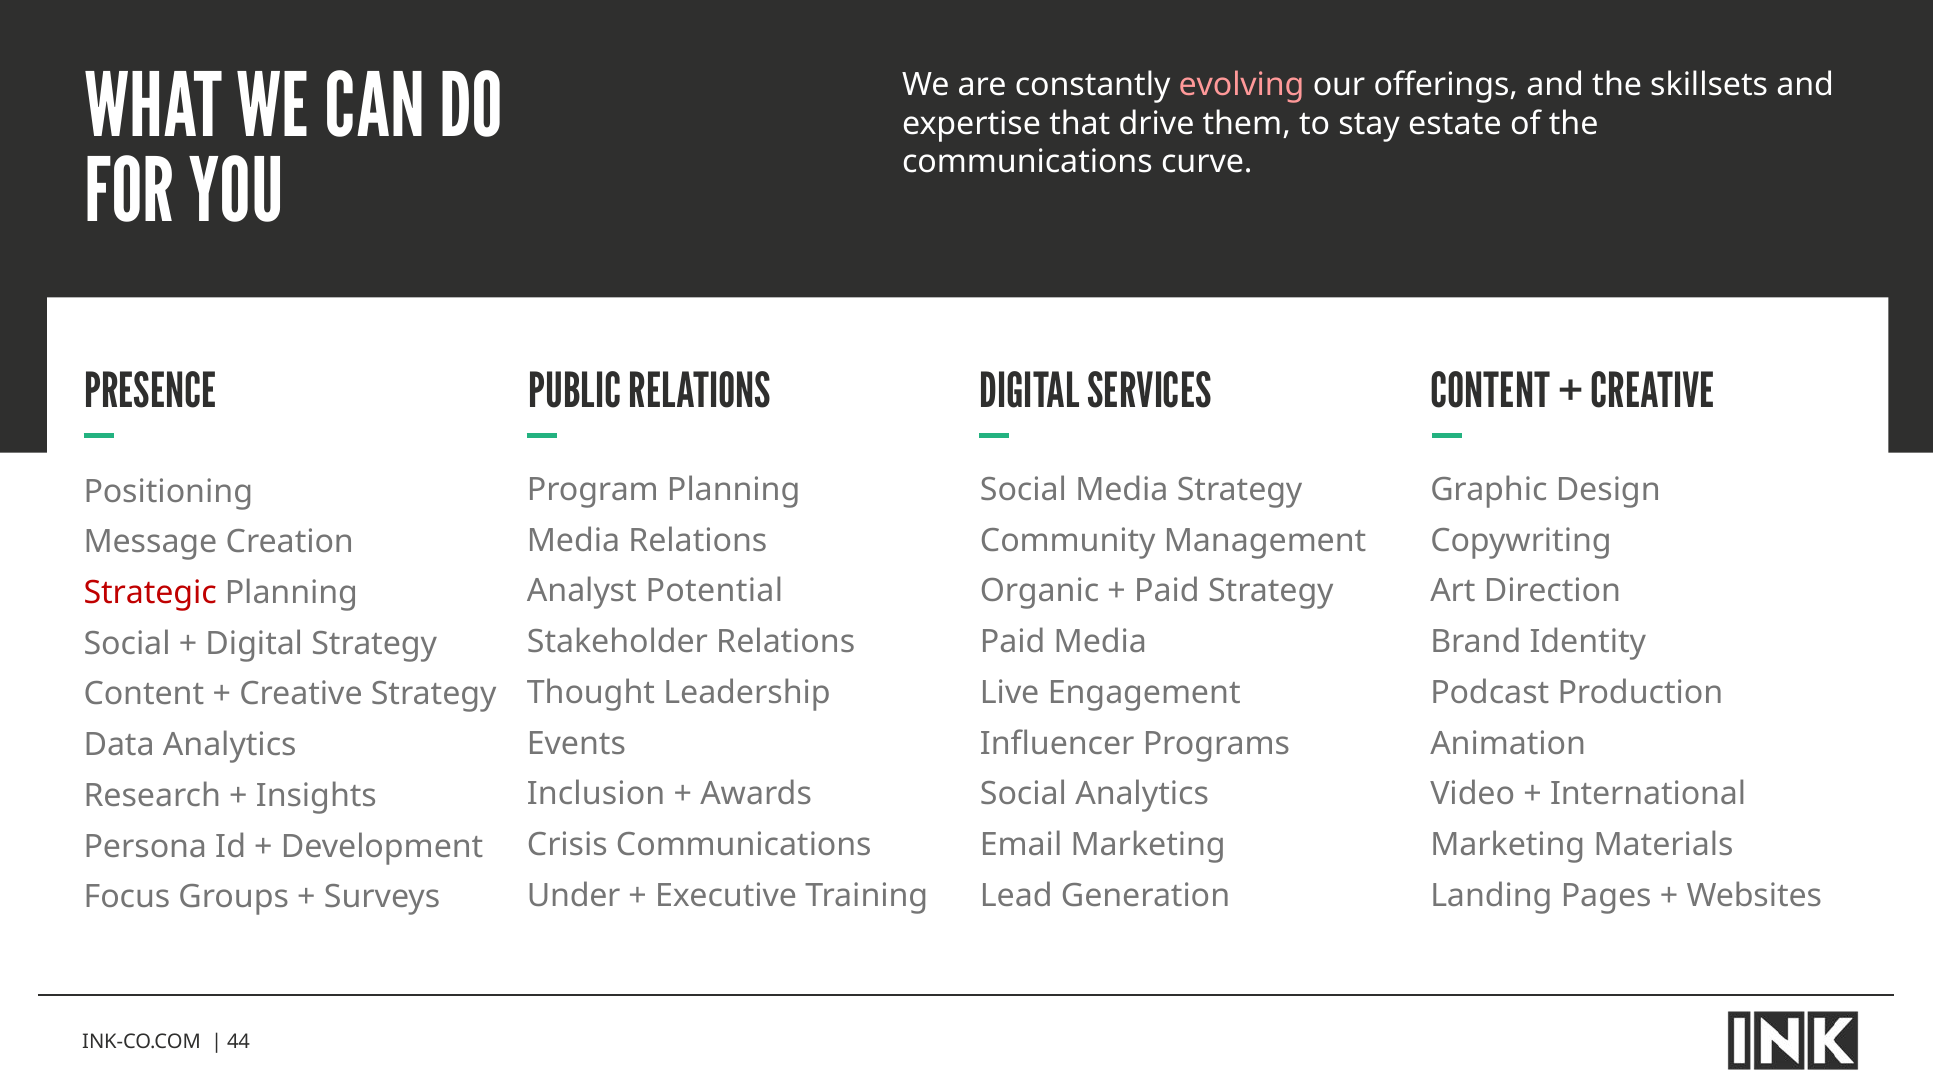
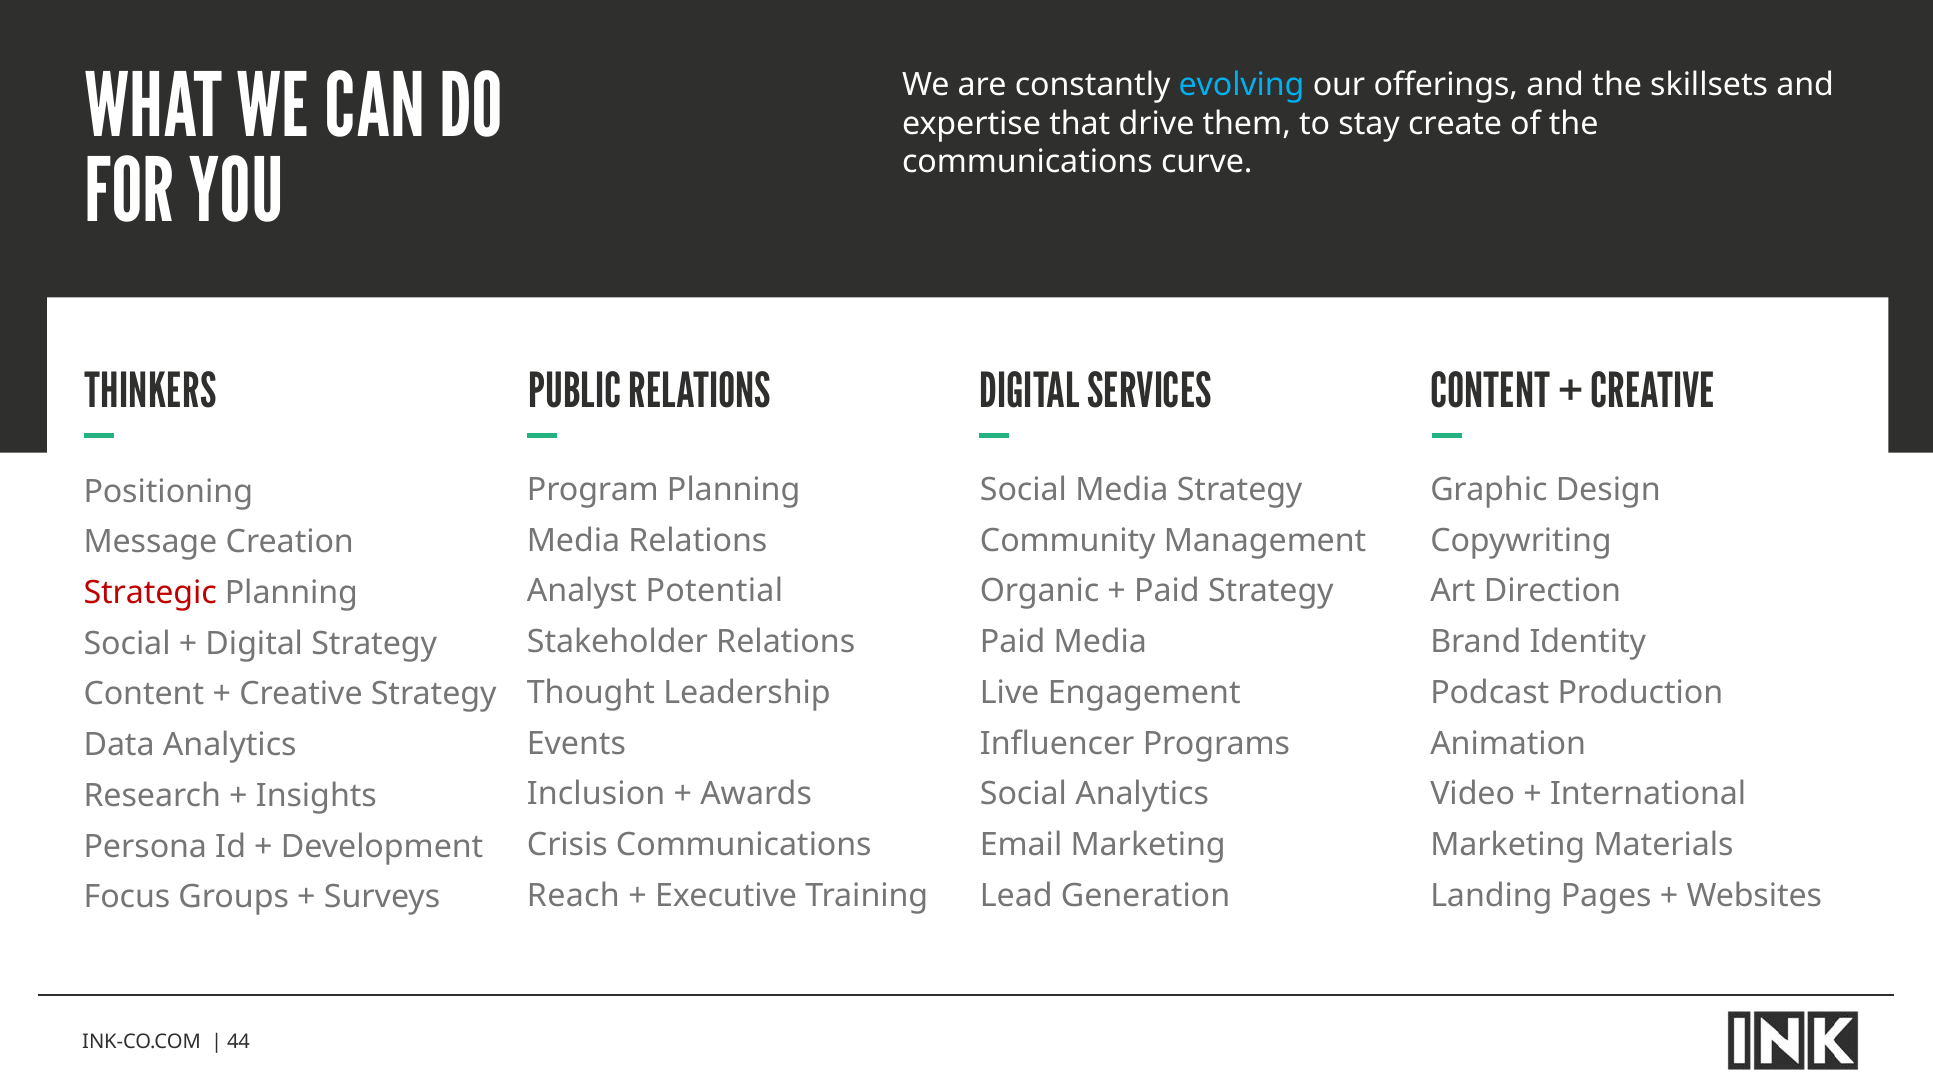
evolving colour: pink -> light blue
estate: estate -> create
PRESENCE: PRESENCE -> THINKERS
Under: Under -> Reach
